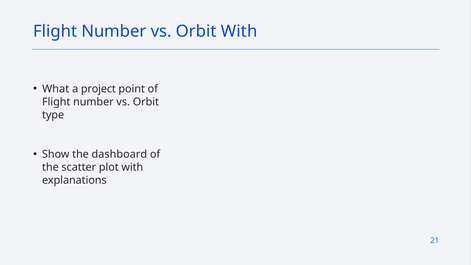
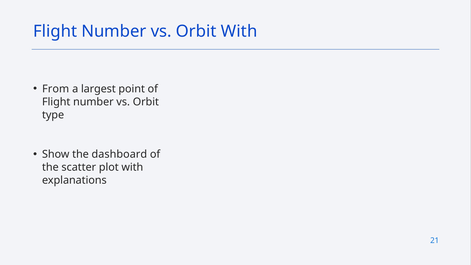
What: What -> From
project: project -> largest
